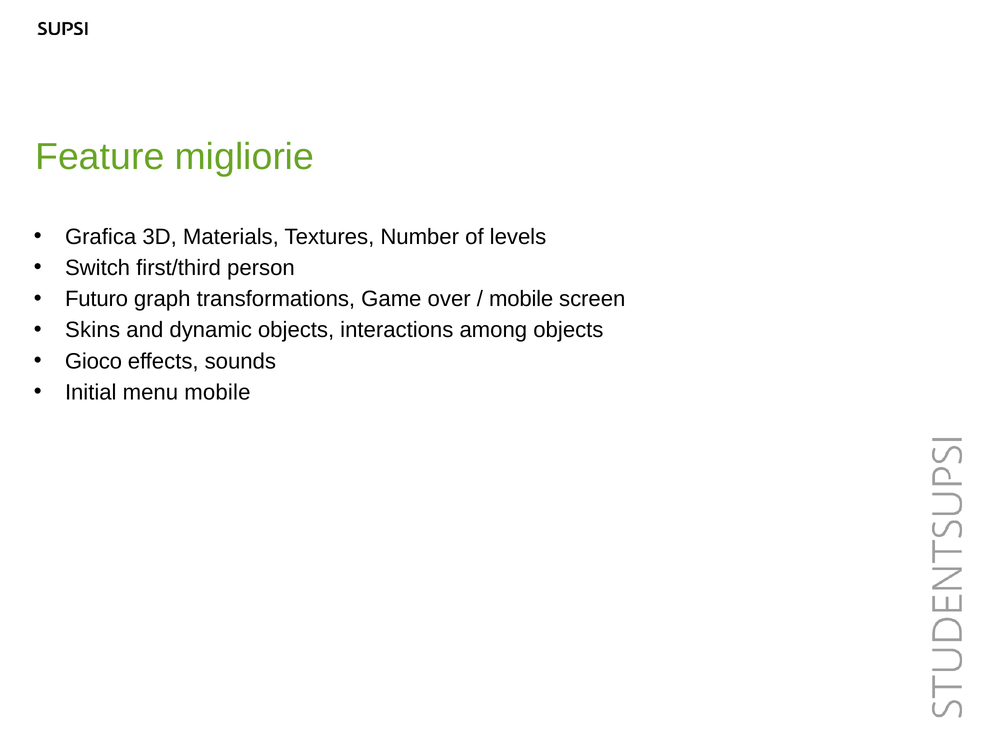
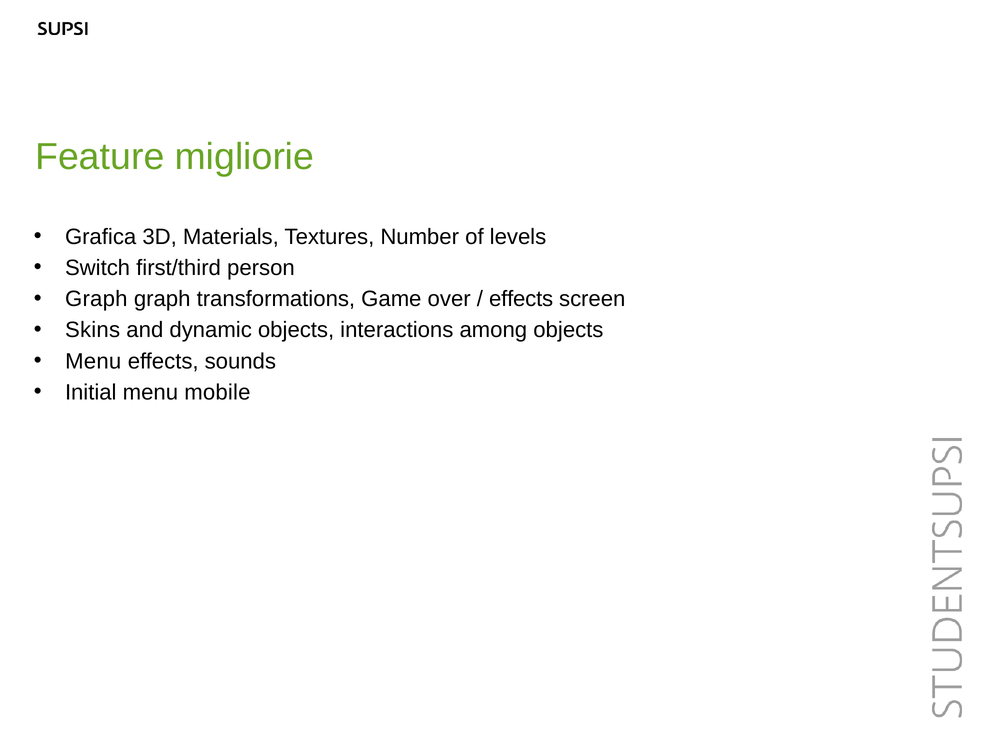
Futuro at (97, 299): Futuro -> Graph
mobile at (521, 299): mobile -> effects
Gioco at (93, 361): Gioco -> Menu
